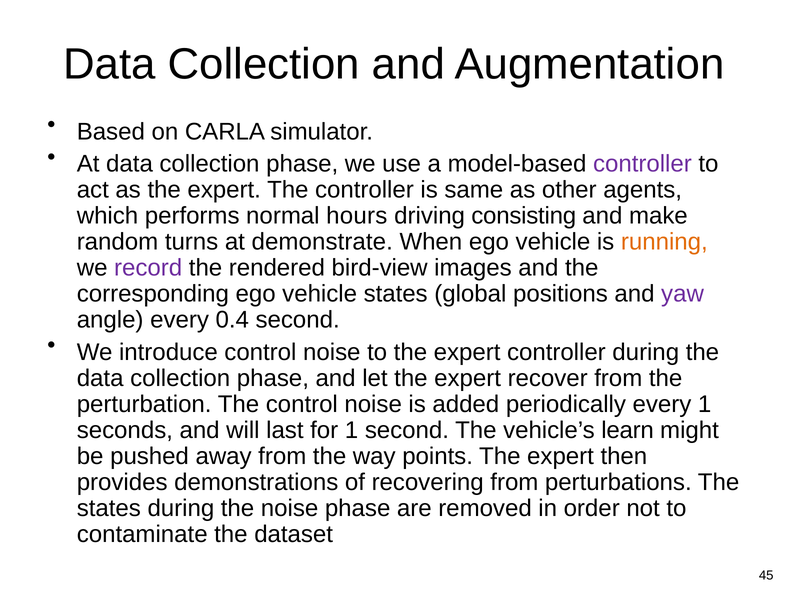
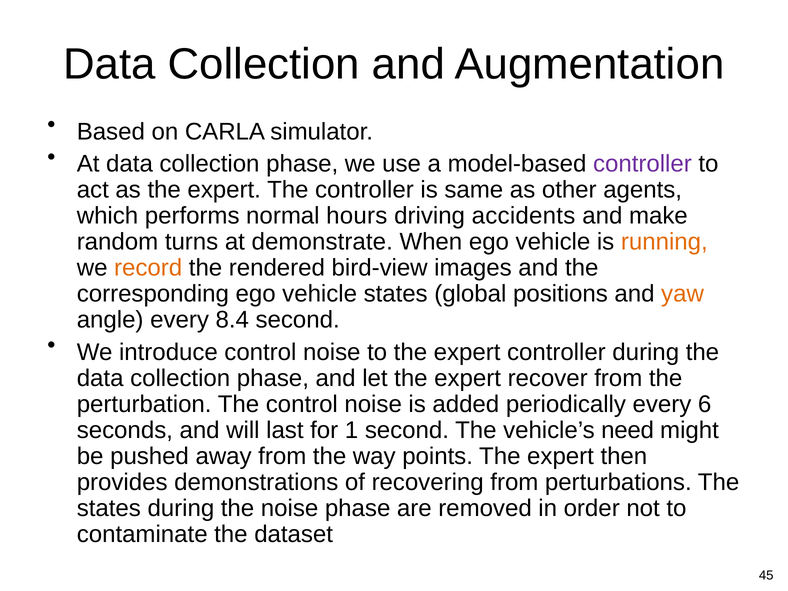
consisting: consisting -> accidents
record colour: purple -> orange
yaw colour: purple -> orange
0.4: 0.4 -> 8.4
every 1: 1 -> 6
learn: learn -> need
